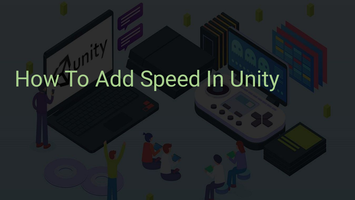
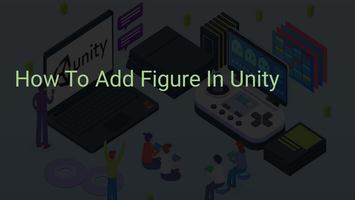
Speed: Speed -> Figure
